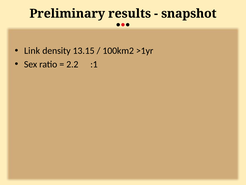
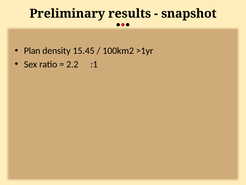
Link: Link -> Plan
13.15: 13.15 -> 15.45
